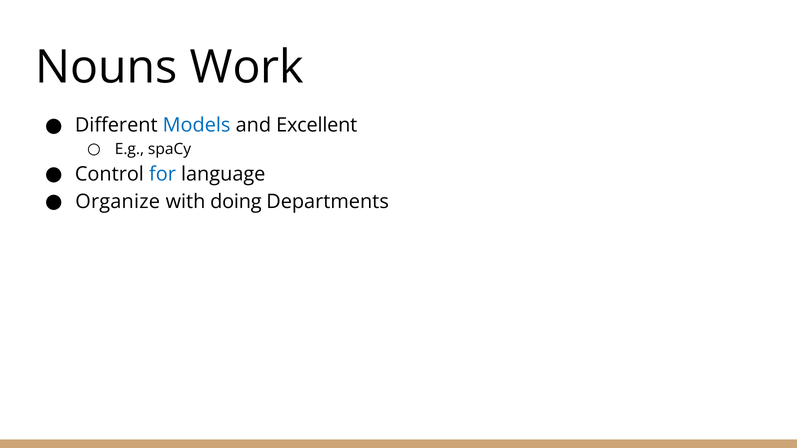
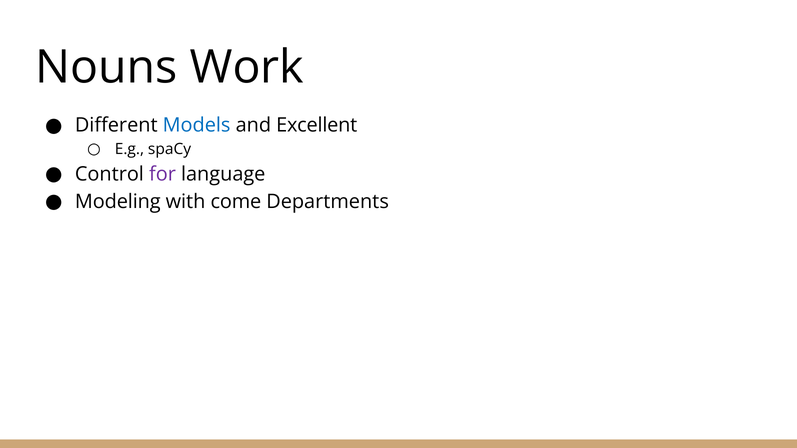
for colour: blue -> purple
Organize: Organize -> Modeling
doing: doing -> come
